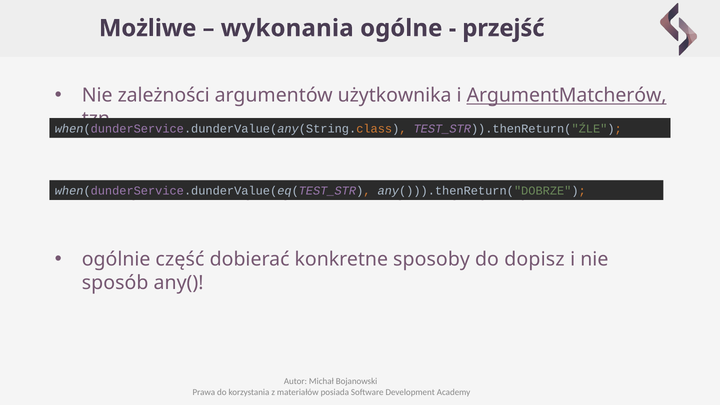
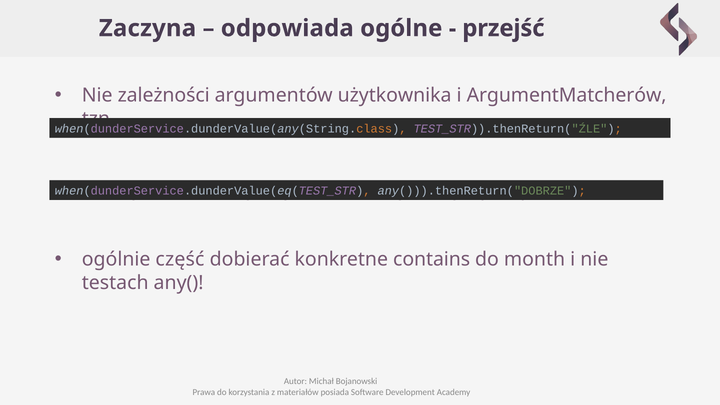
Możliwe: Możliwe -> Zaczyna
wykonania: wykonania -> odpowiada
ArgumentMatcherów underline: present -> none
sposoby: sposoby -> contains
dopisz: dopisz -> month
sposób: sposób -> testach
